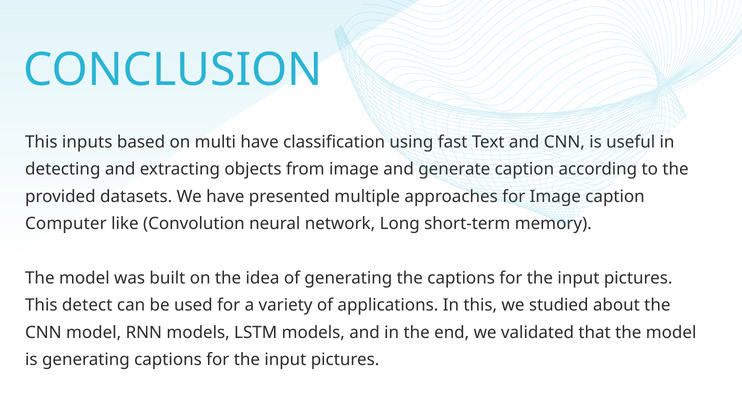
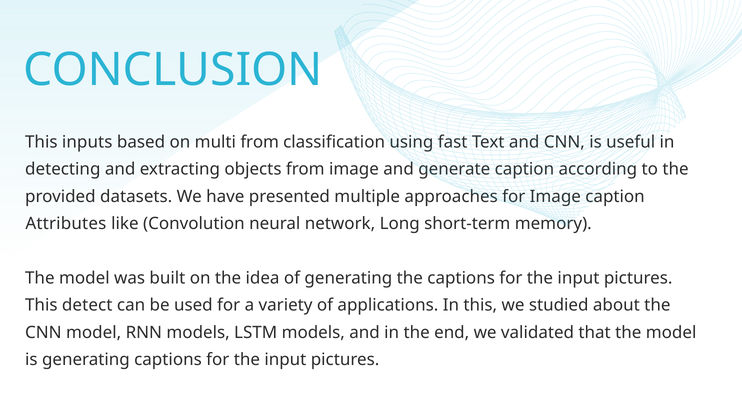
multi have: have -> from
Computer: Computer -> Attributes
